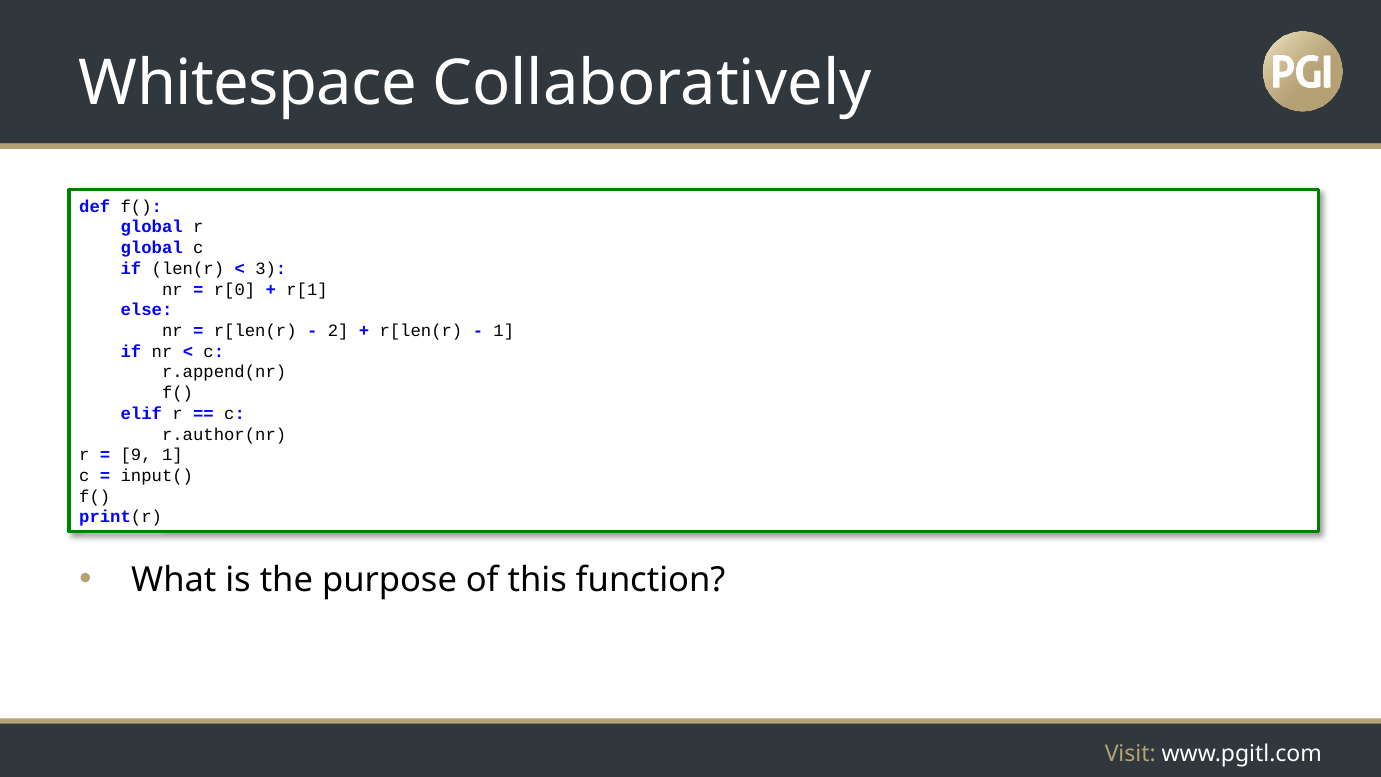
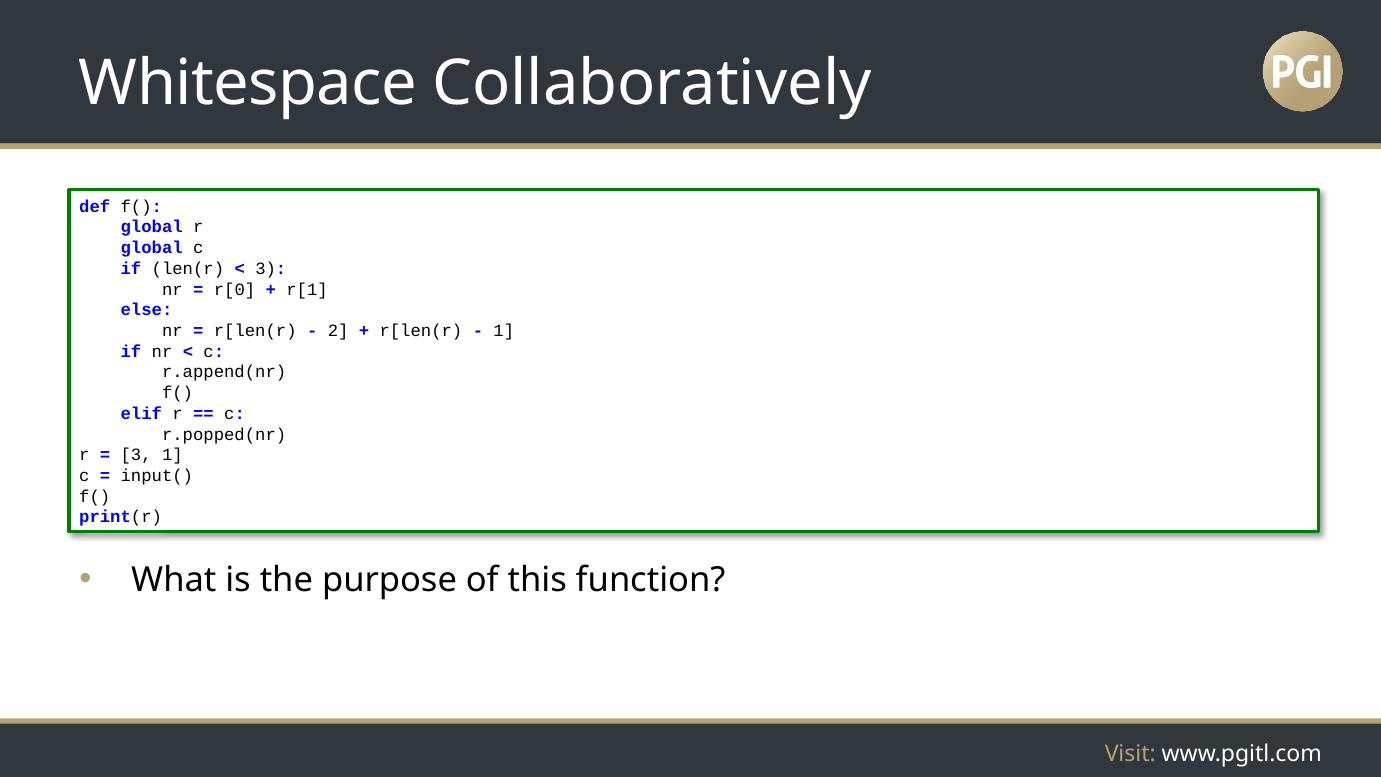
r.author(nr: r.author(nr -> r.popped(nr
9 at (136, 455): 9 -> 3
